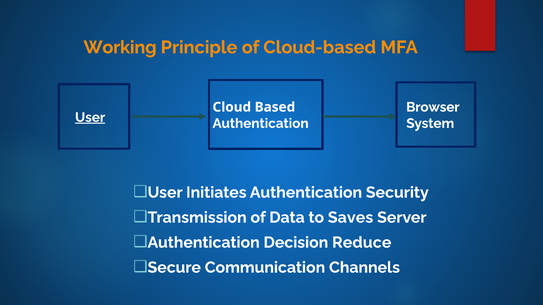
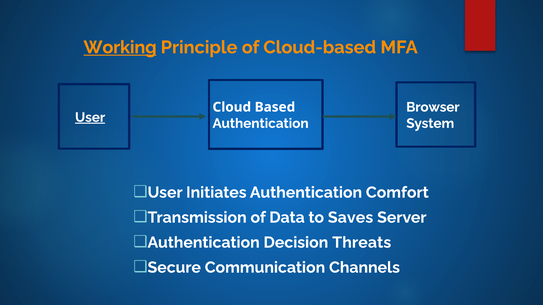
Working underline: none -> present
Security: Security -> Comfort
Reduce: Reduce -> Threats
